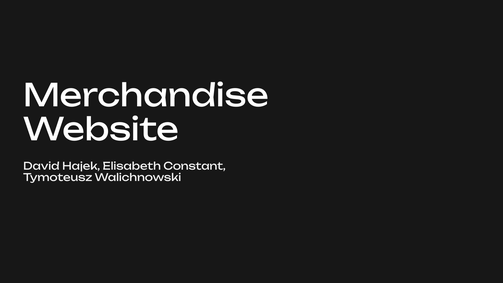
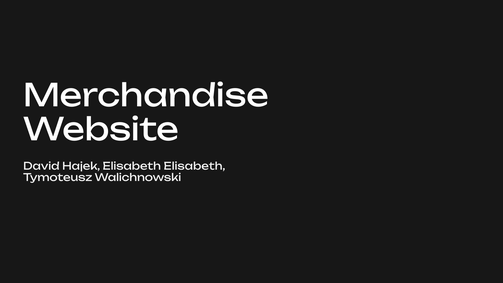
Elisabeth Constant: Constant -> Elisabeth
